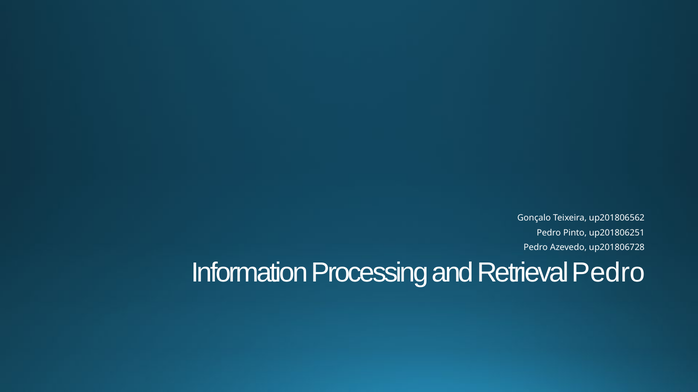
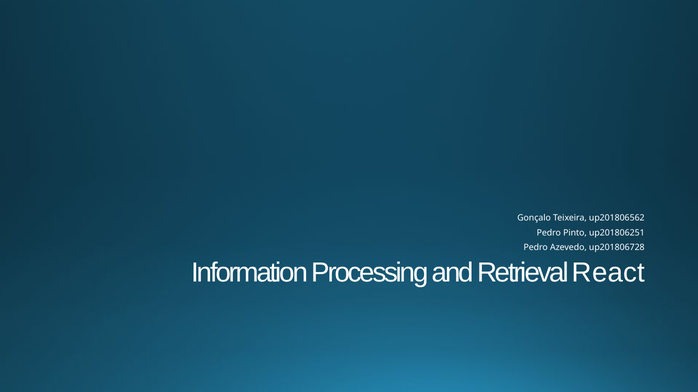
Retrieval Pedro: Pedro -> React
